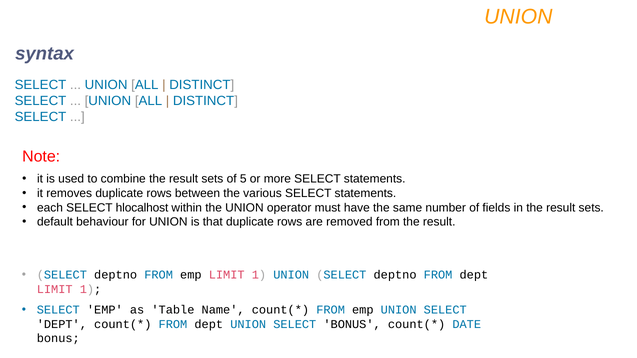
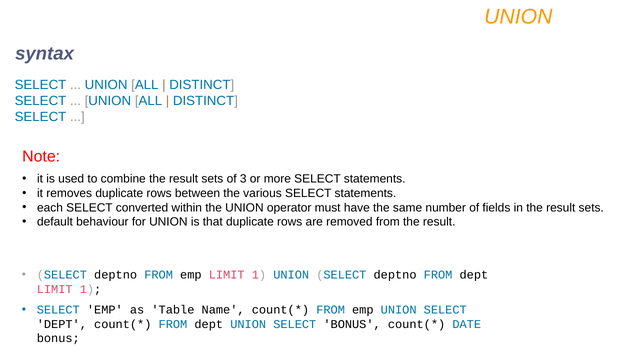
5: 5 -> 3
hlocalhost: hlocalhost -> converted
